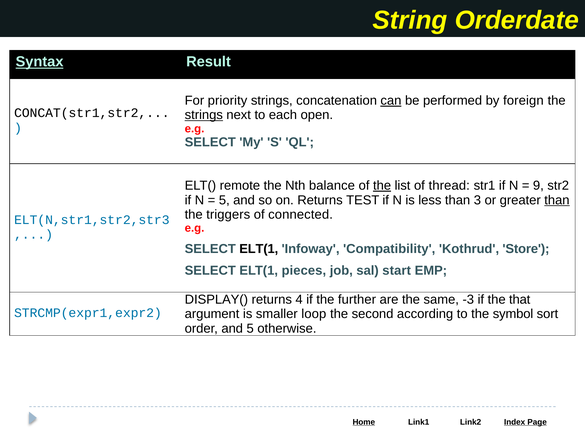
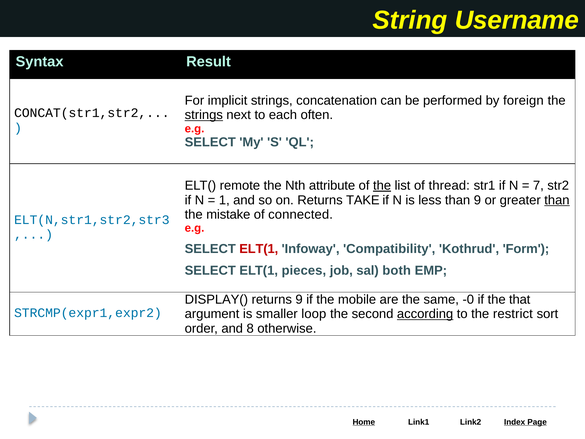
Orderdate: Orderdate -> Username
Syntax underline: present -> none
priority: priority -> implicit
can underline: present -> none
open: open -> often
balance: balance -> attribute
9: 9 -> 7
5 at (224, 200): 5 -> 1
TEST: TEST -> TAKE
than 3: 3 -> 9
triggers: triggers -> mistake
ELT(1 at (259, 249) colour: black -> red
Store: Store -> Form
start: start -> both
returns 4: 4 -> 9
further: further -> mobile
-3: -3 -> -0
according underline: none -> present
symbol: symbol -> restrict
and 5: 5 -> 8
